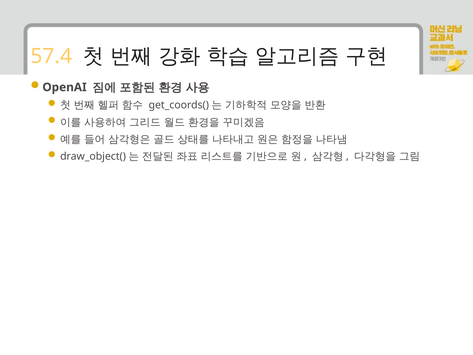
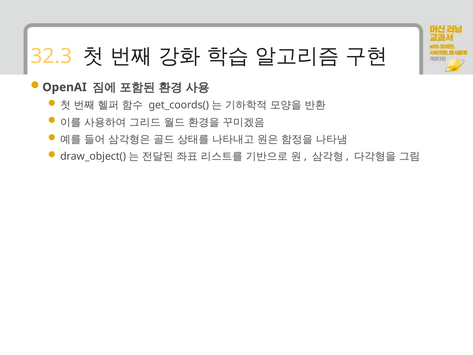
57.4: 57.4 -> 32.3
